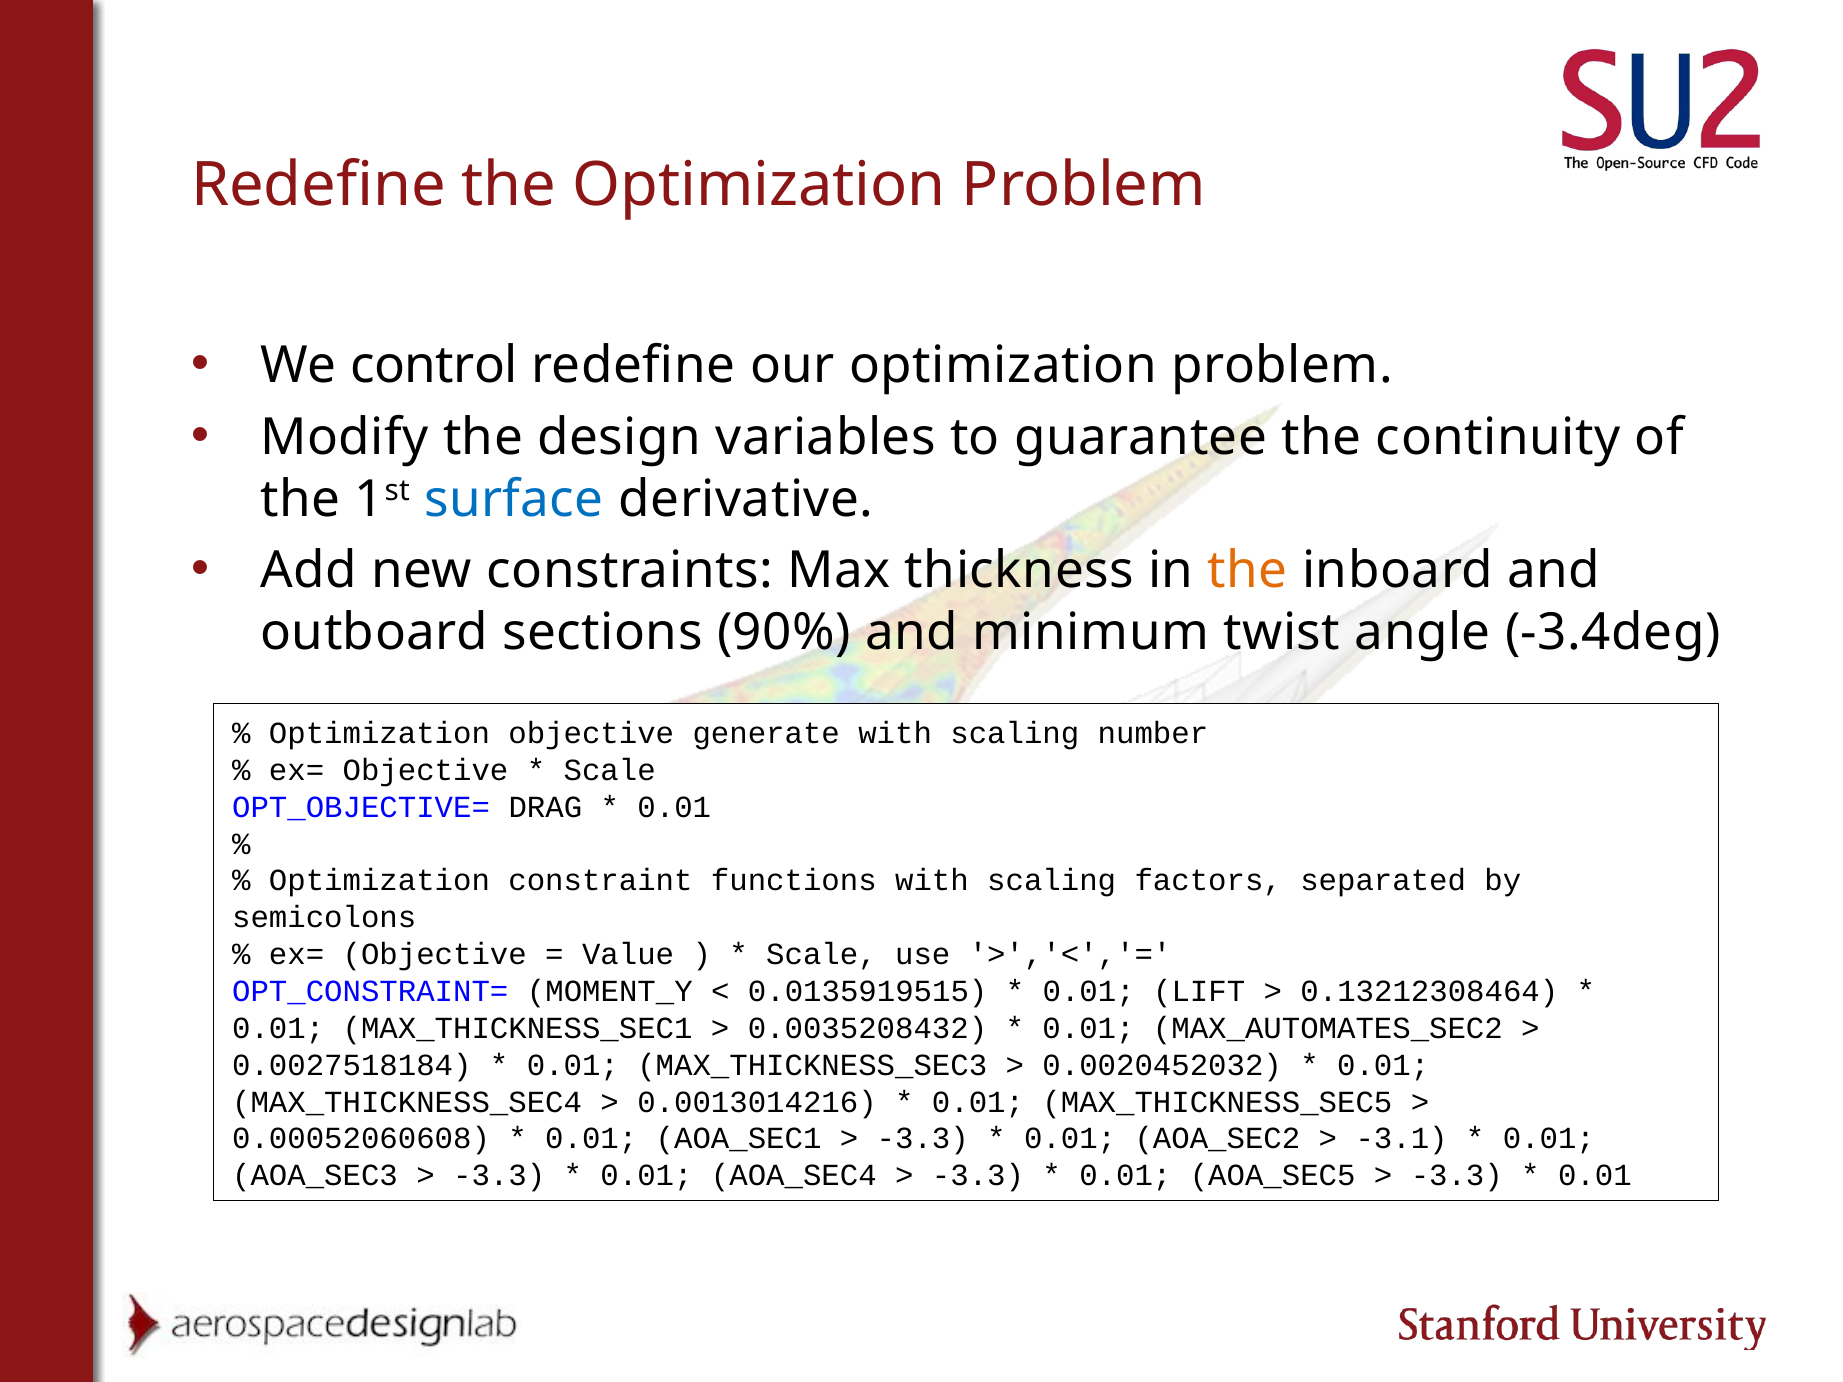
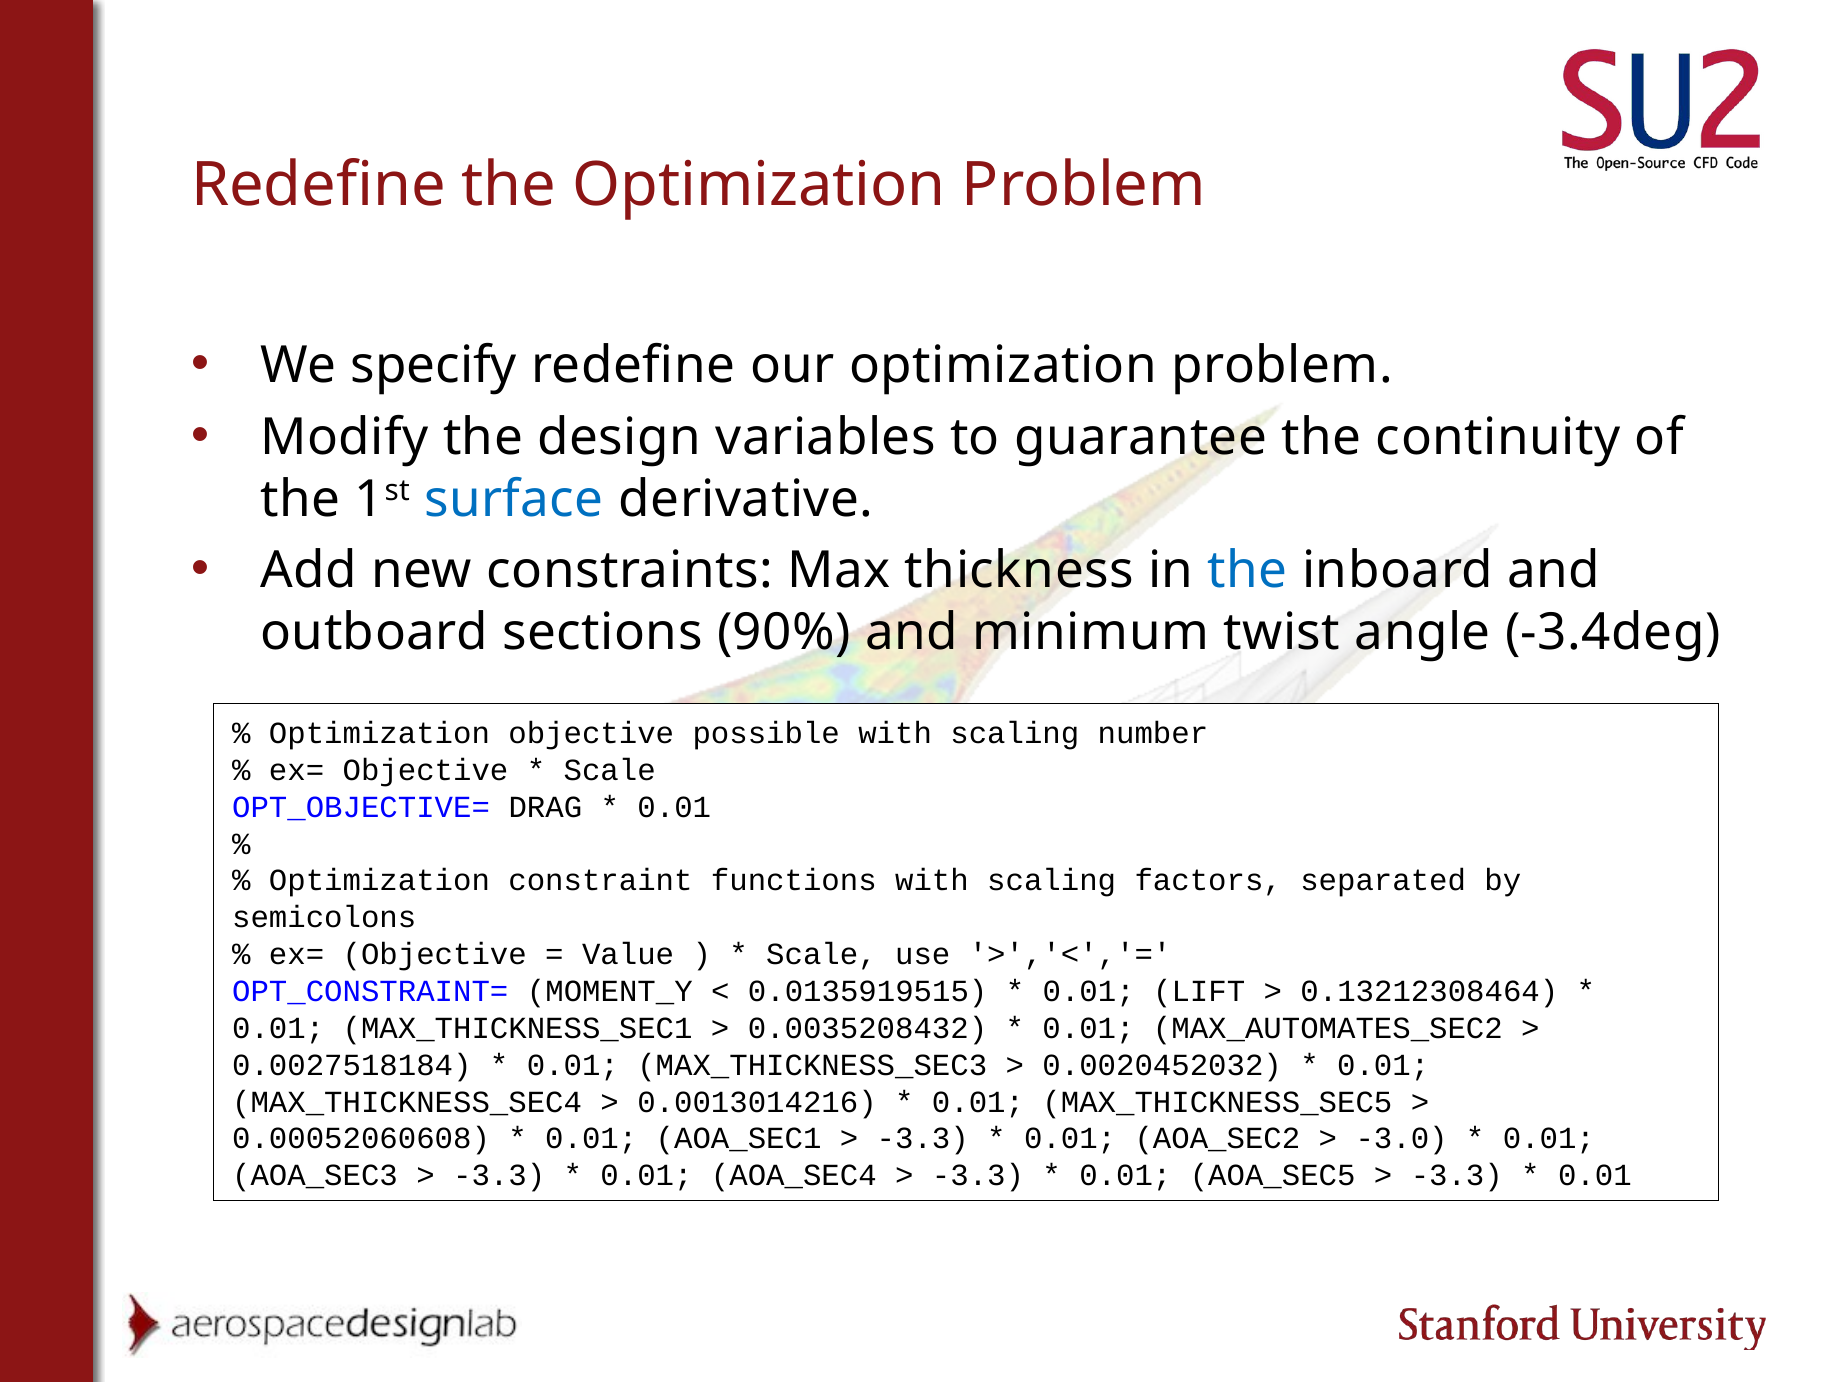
control: control -> specify
the at (1248, 571) colour: orange -> blue
generate: generate -> possible
-3.1: -3.1 -> -3.0
